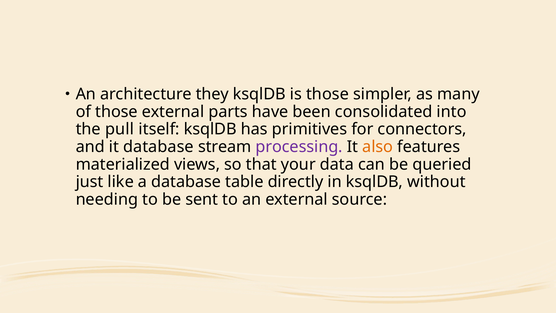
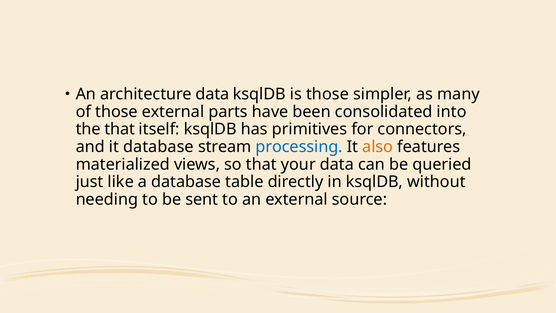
architecture they: they -> data
the pull: pull -> that
processing colour: purple -> blue
